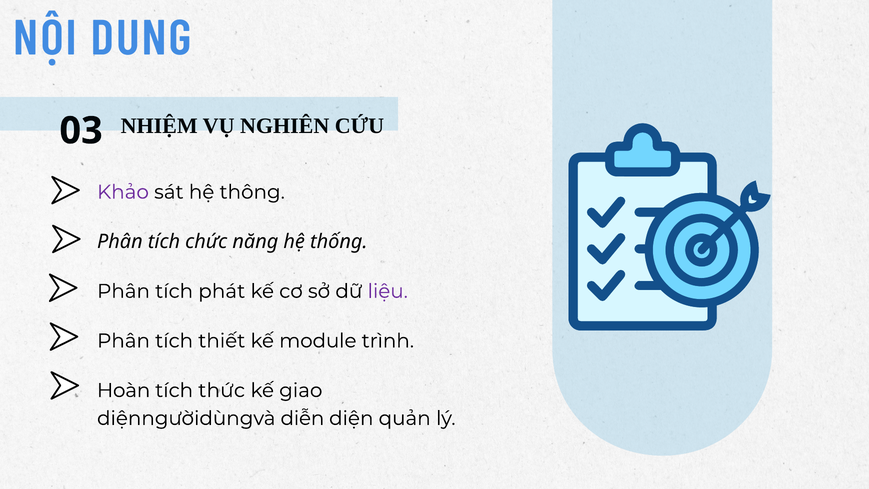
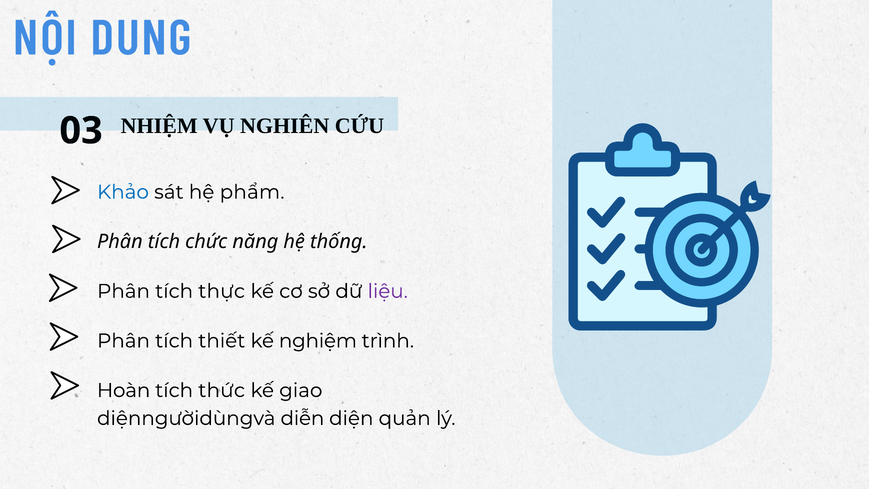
Khảo colour: purple -> blue
thông: thông -> phẩm
phát: phát -> thực
module: module -> nghiệm
